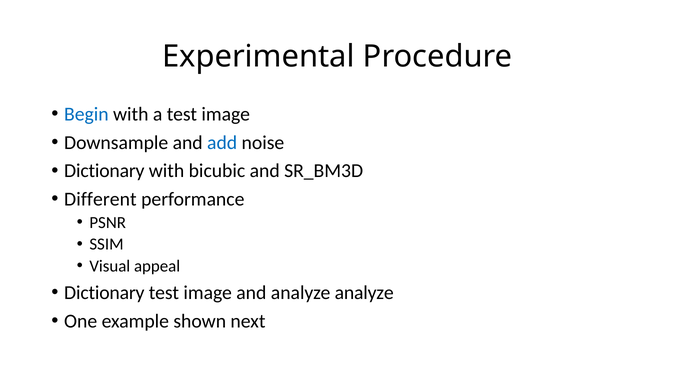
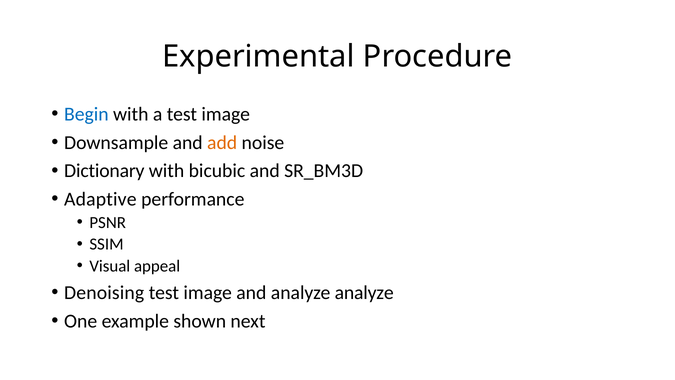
add colour: blue -> orange
Different: Different -> Adaptive
Dictionary at (104, 293): Dictionary -> Denoising
